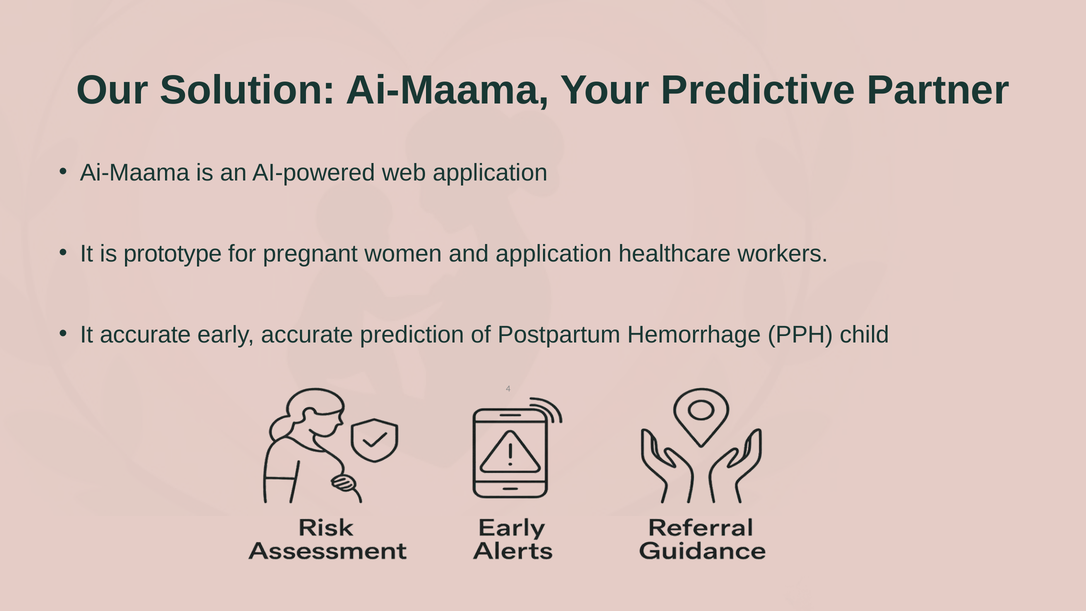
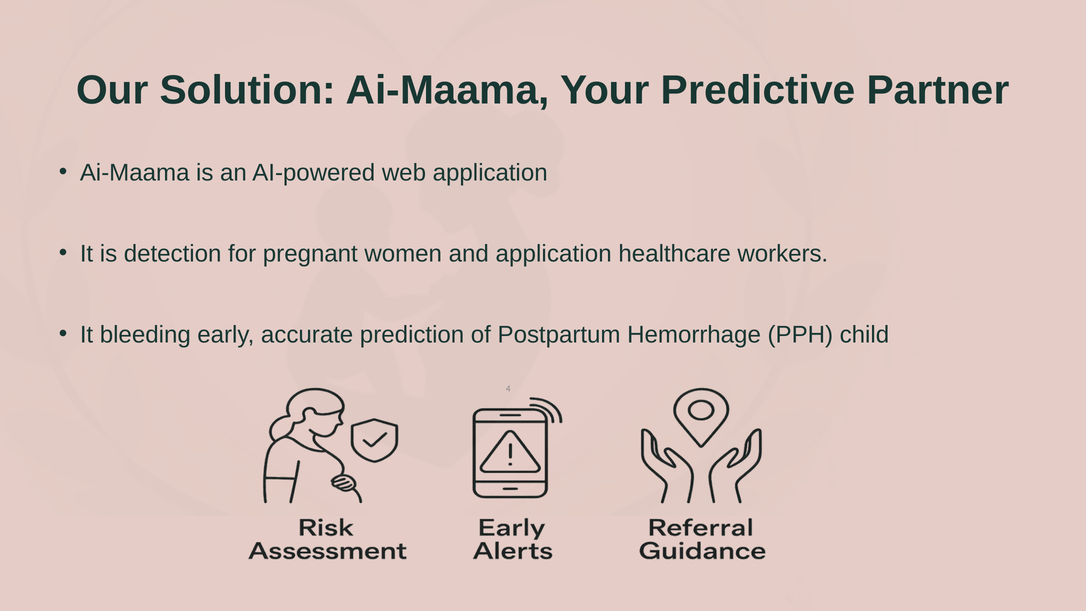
prototype: prototype -> detection
It accurate: accurate -> bleeding
